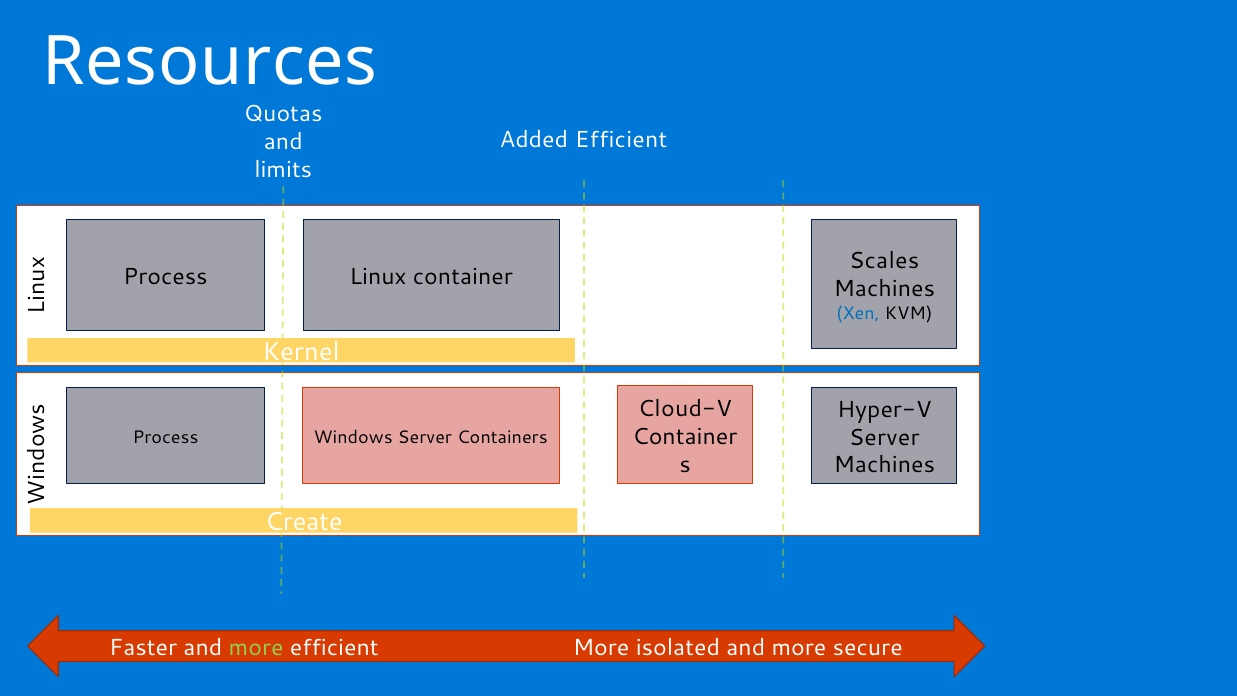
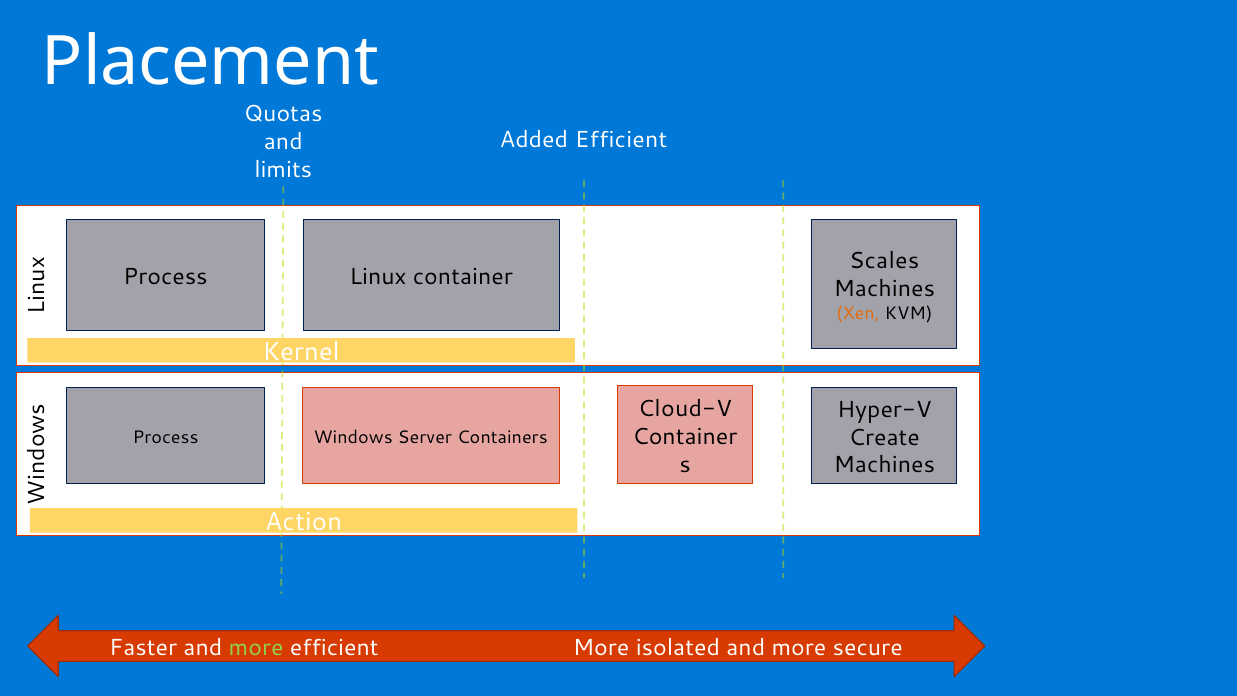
Resources: Resources -> Placement
Xen colour: blue -> orange
Server at (884, 437): Server -> Create
Create: Create -> Action
